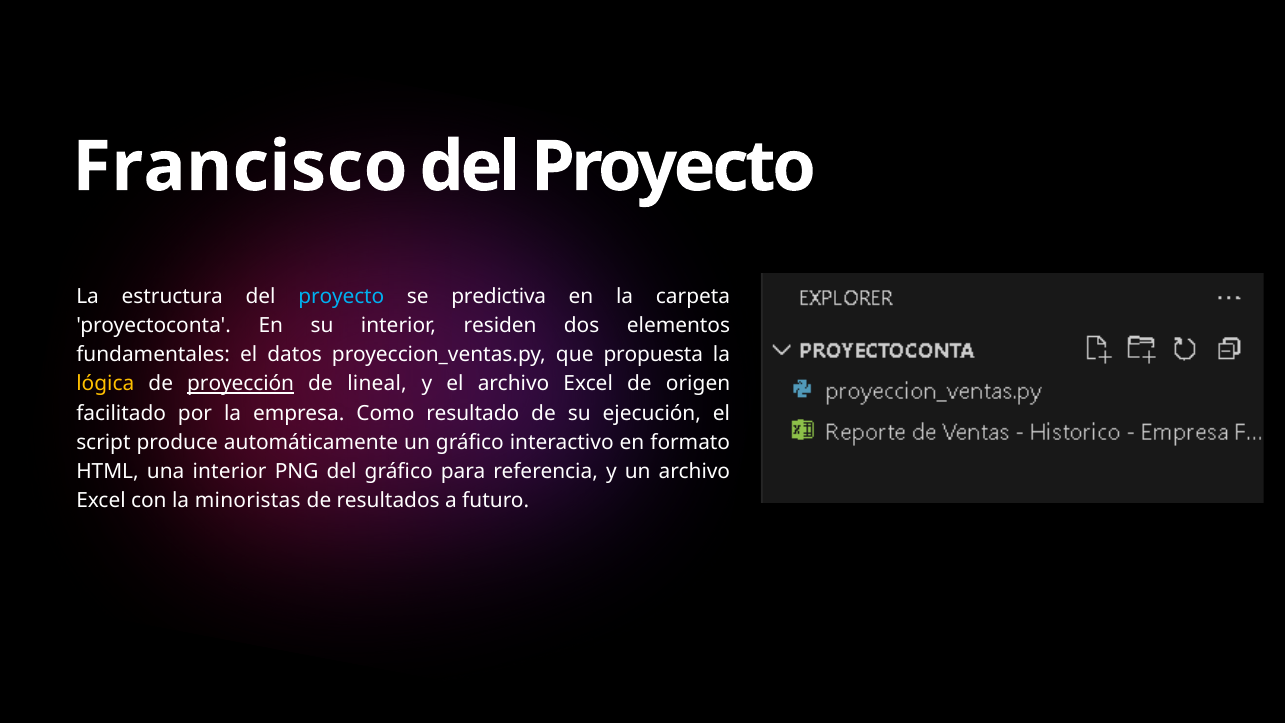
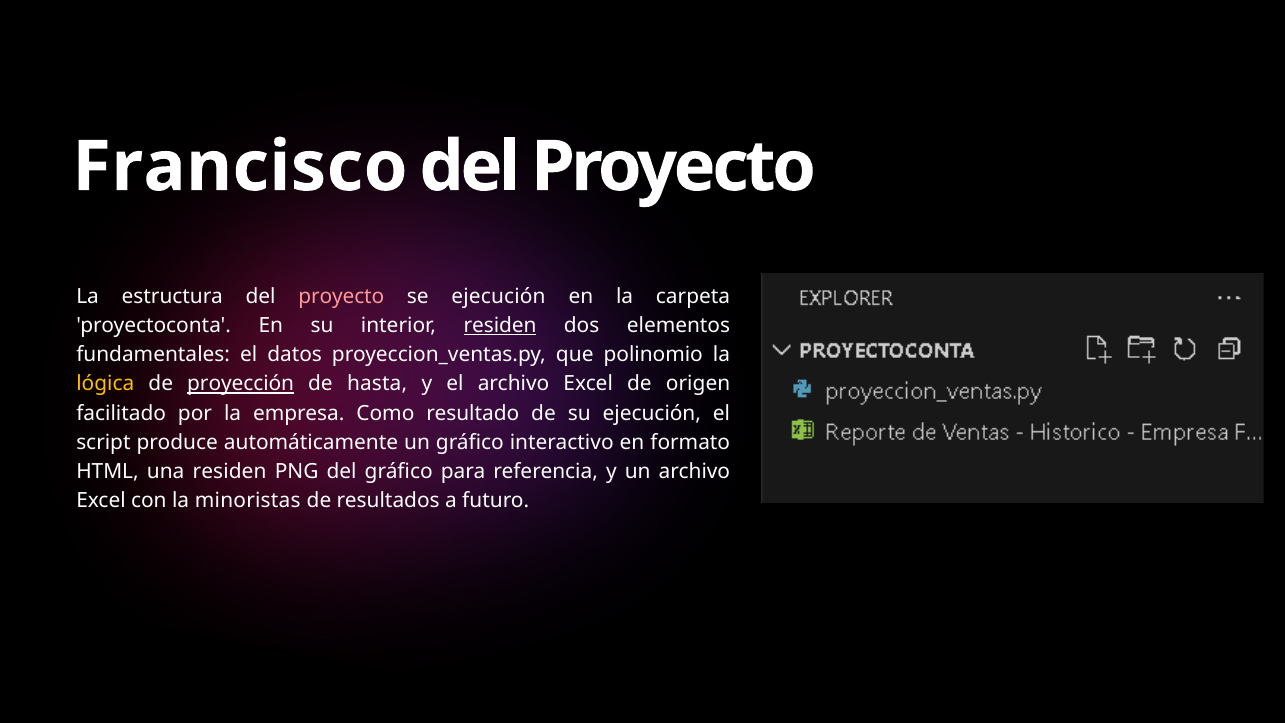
proyecto at (341, 296) colour: light blue -> pink
se predictiva: predictiva -> ejecución
residen at (500, 325) underline: none -> present
propuesta: propuesta -> polinomio
lineal: lineal -> hasta
una interior: interior -> residen
